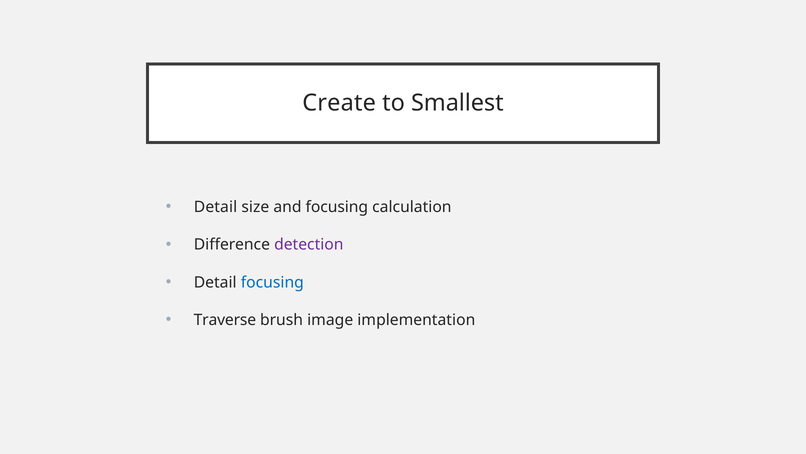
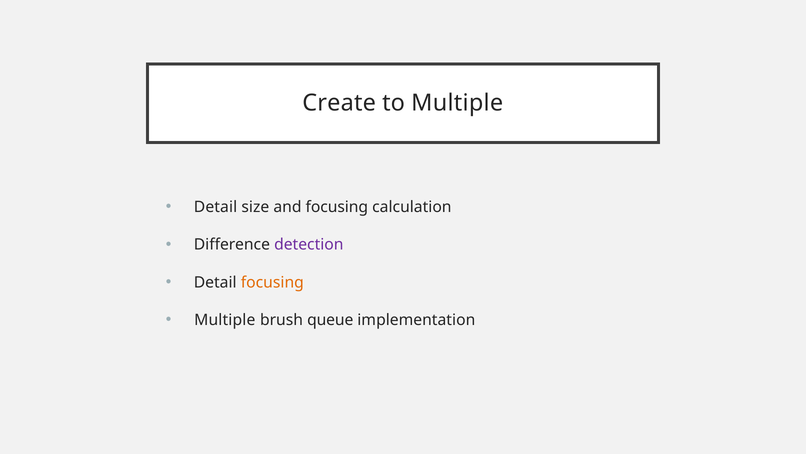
to Smallest: Smallest -> Multiple
focusing at (272, 282) colour: blue -> orange
Traverse at (225, 320): Traverse -> Multiple
image: image -> queue
